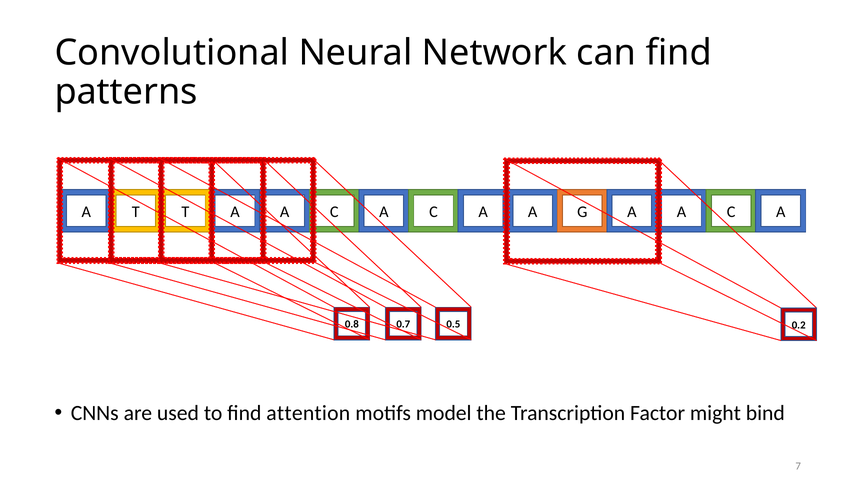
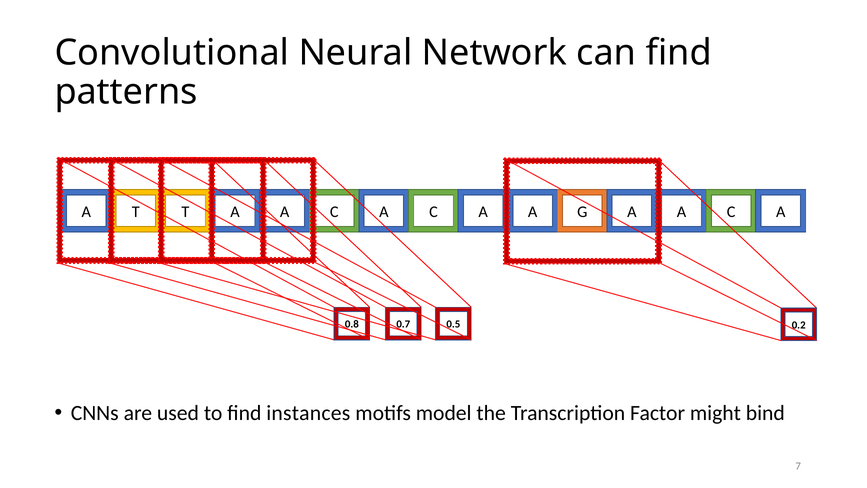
attention: attention -> instances
